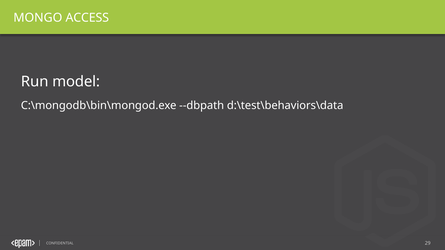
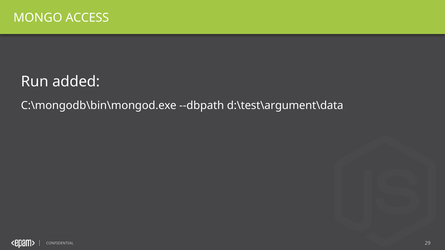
model: model -> added
d:\test\behaviors\data: d:\test\behaviors\data -> d:\test\argument\data
